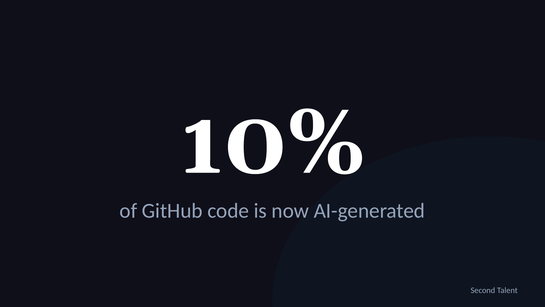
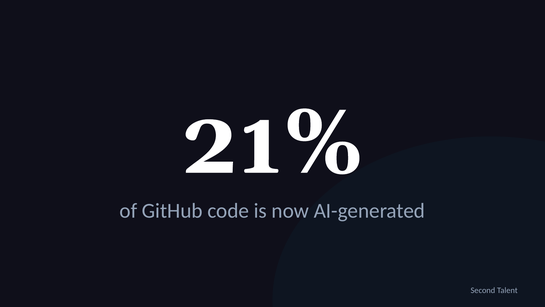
10%: 10% -> 21%
